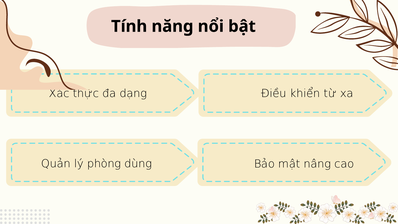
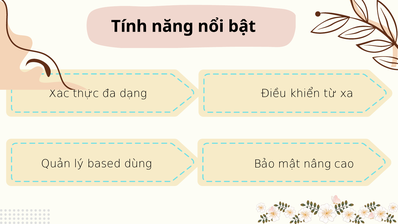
phòng: phòng -> based
